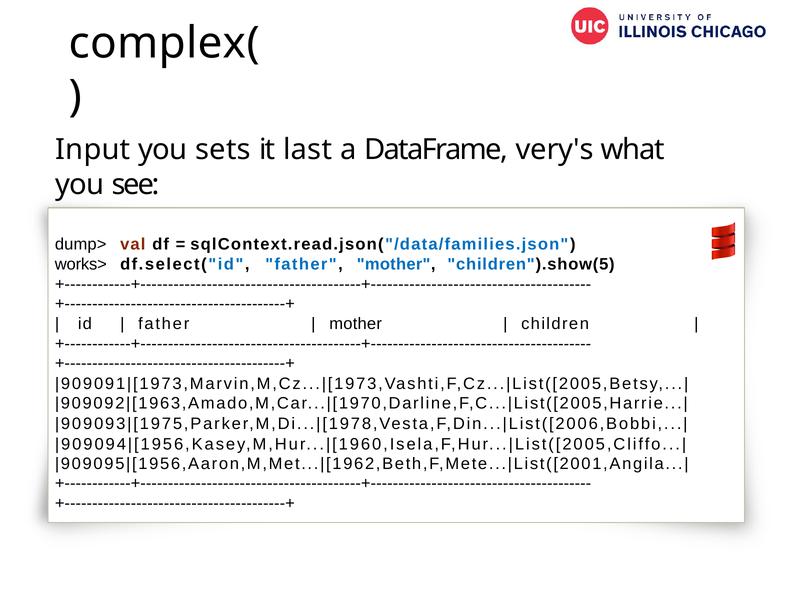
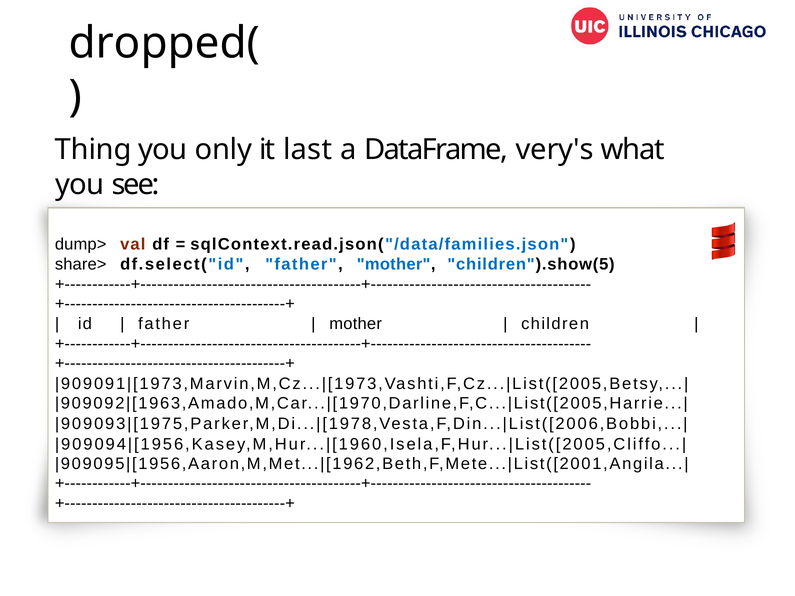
complex(: complex( -> dropped(
Input: Input -> Thing
sets: sets -> only
works>: works> -> share>
